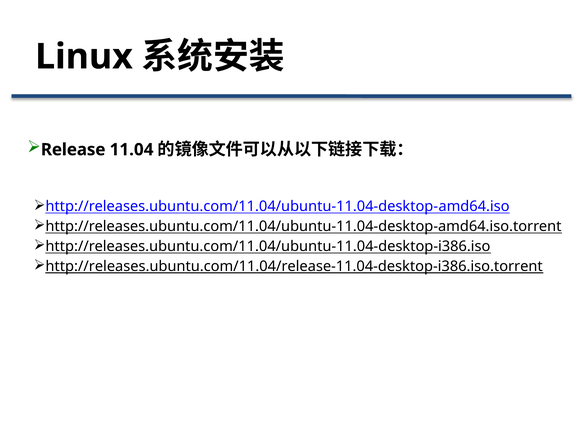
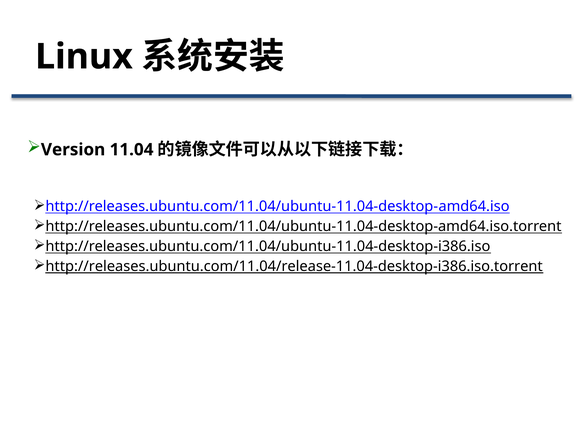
Release: Release -> Version
